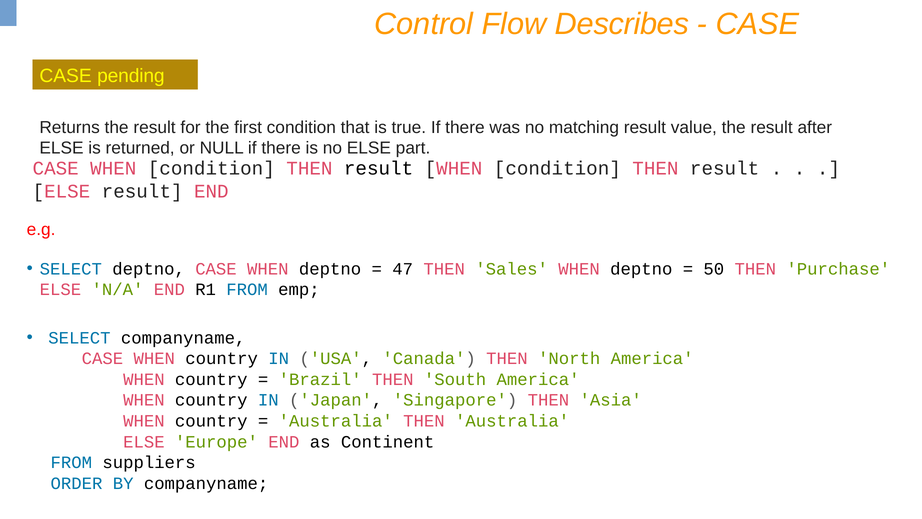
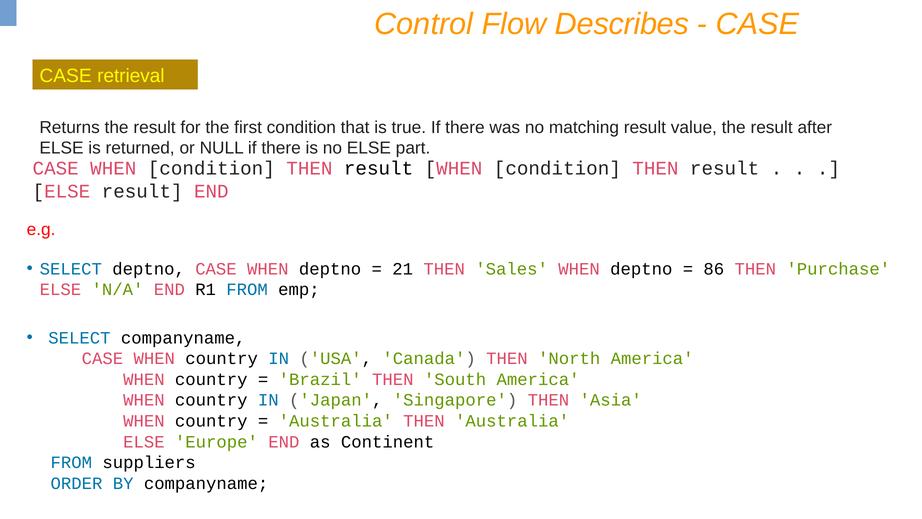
pending: pending -> retrieval
47: 47 -> 21
50: 50 -> 86
